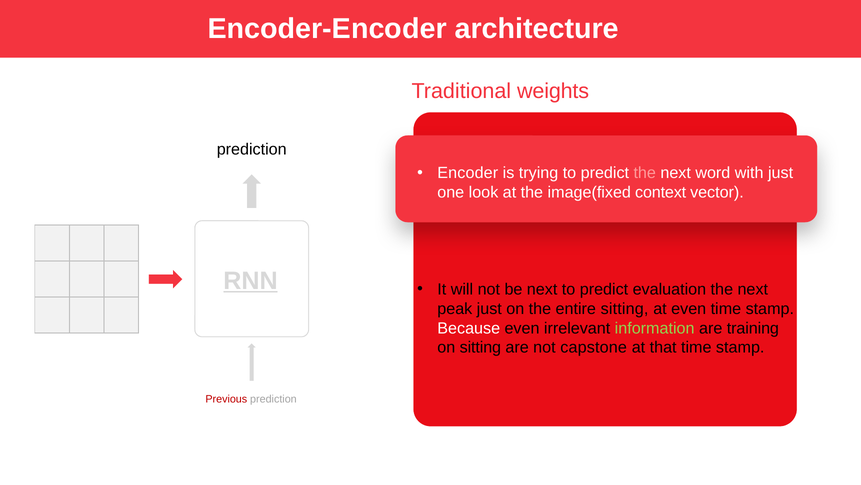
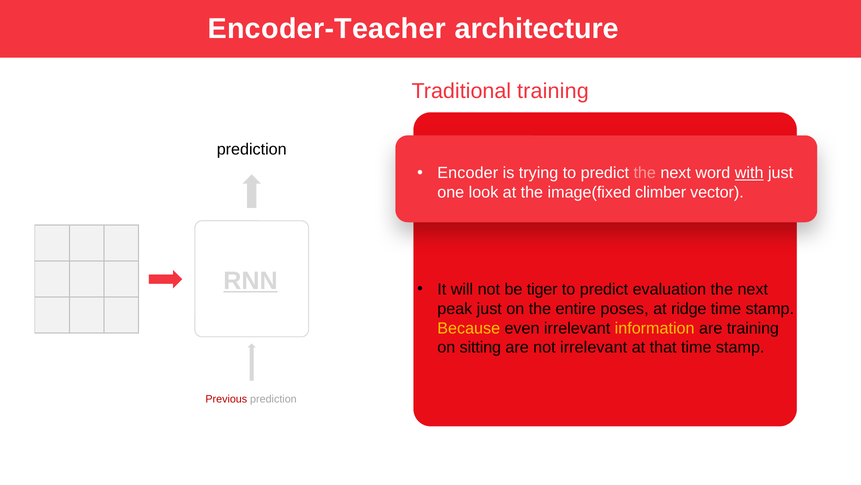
Encoder-Encoder: Encoder-Encoder -> Encoder-Teacher
Traditional weights: weights -> training
with underline: none -> present
context: context -> climber
be next: next -> tiger
entire sitting: sitting -> poses
at even: even -> ridge
Because colour: white -> yellow
information colour: light green -> yellow
not capstone: capstone -> irrelevant
